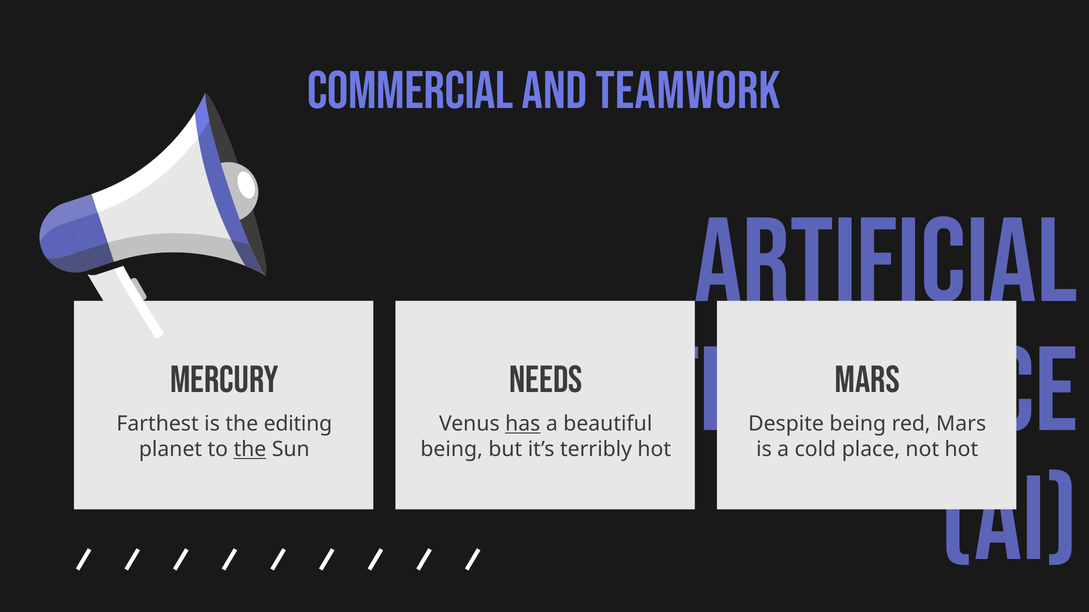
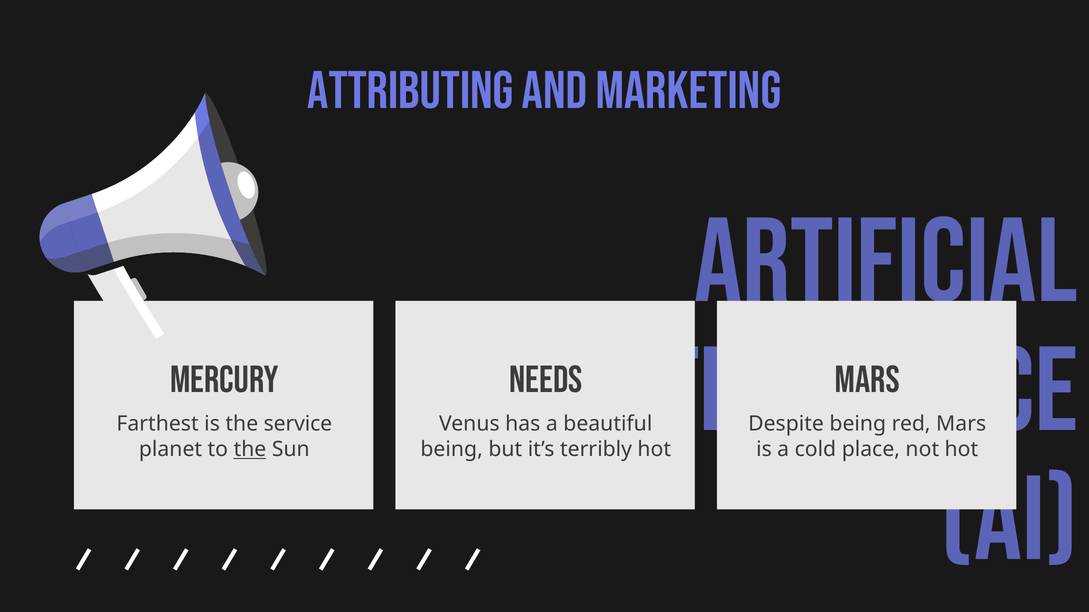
COMMERCIAL: COMMERCIAL -> ATTRIBUTING
TEAMWORK: TEAMWORK -> MARKETING
editing: editing -> service
has underline: present -> none
